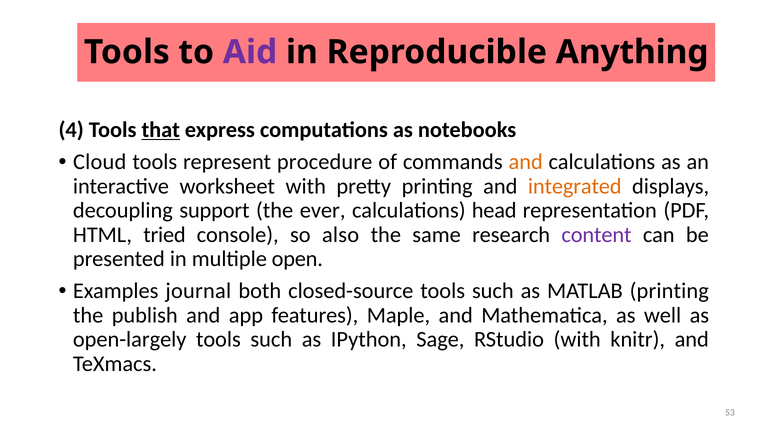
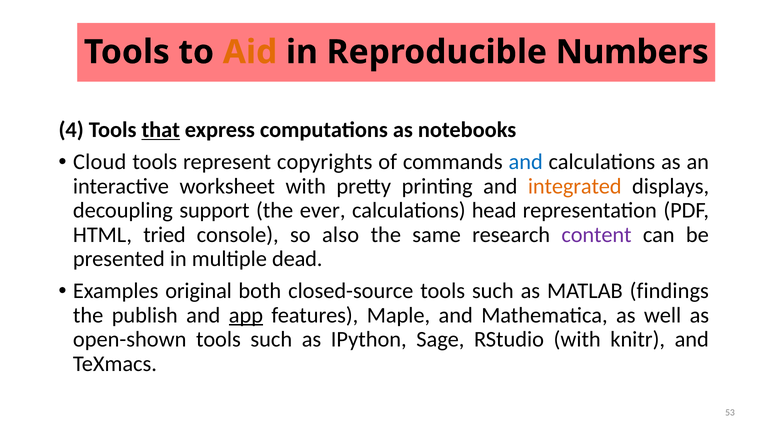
Aid colour: purple -> orange
Anything: Anything -> Numbers
procedure: procedure -> copyrights
and at (526, 162) colour: orange -> blue
open: open -> dead
journal: journal -> original
MATLAB printing: printing -> findings
app underline: none -> present
open-largely: open-largely -> open-shown
